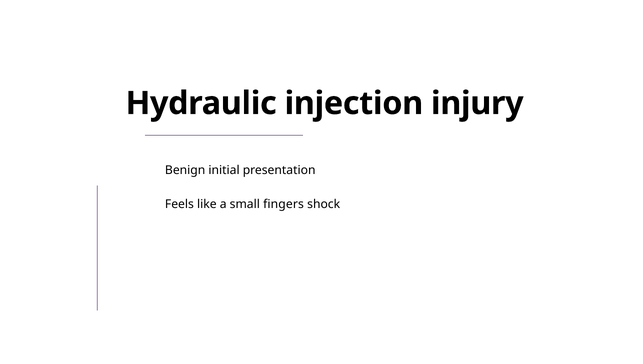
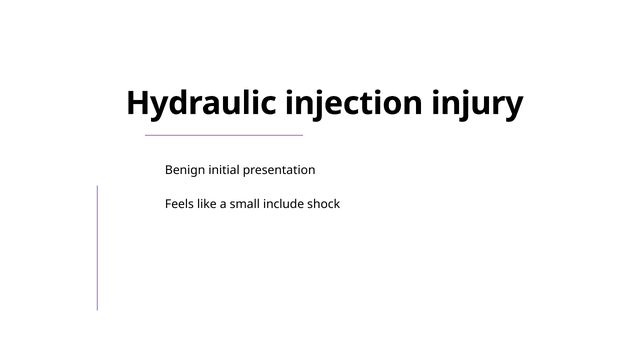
fingers: fingers -> include
